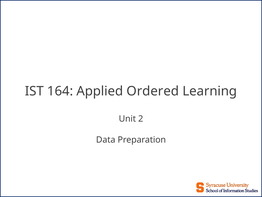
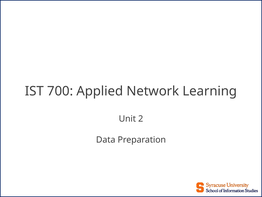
164: 164 -> 700
Ordered: Ordered -> Network
